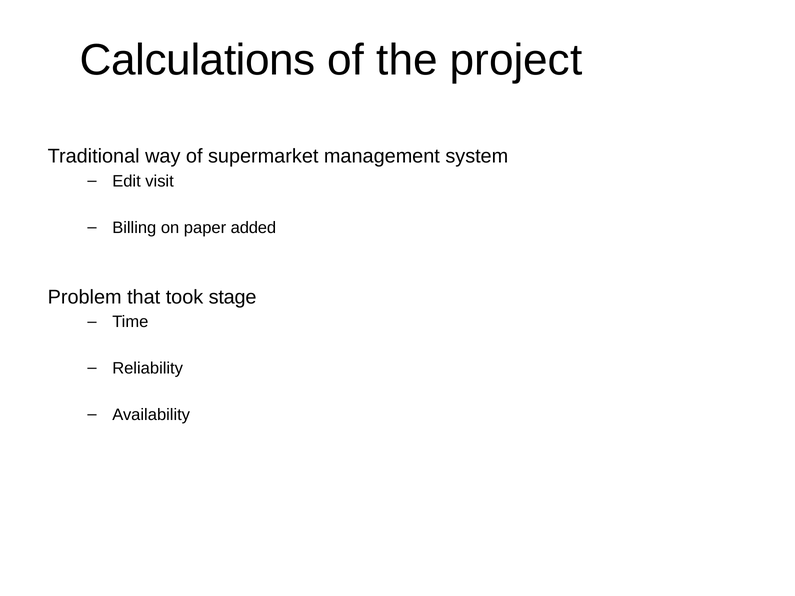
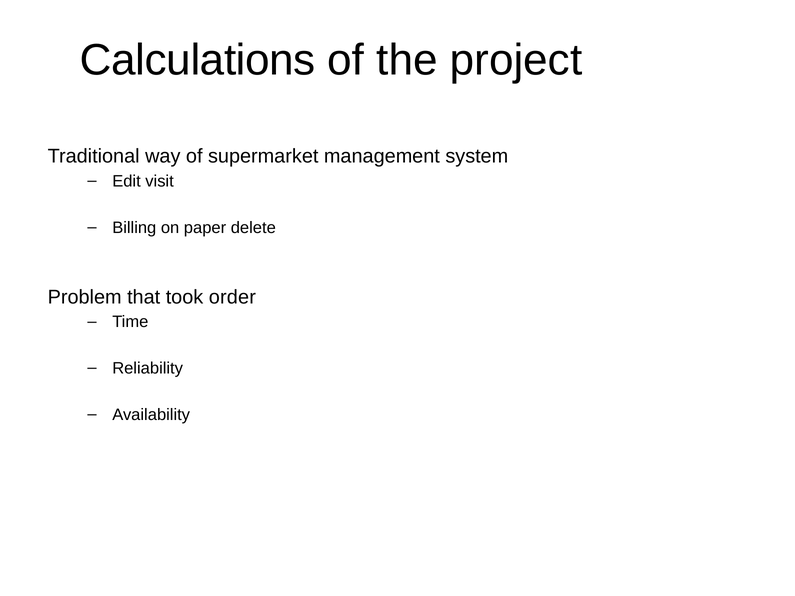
added: added -> delete
stage: stage -> order
